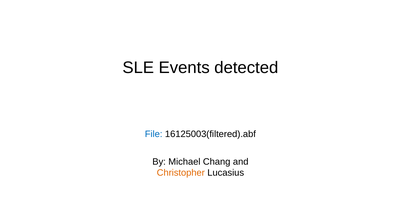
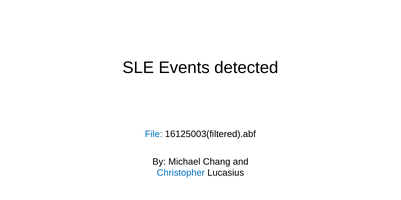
Christopher colour: orange -> blue
